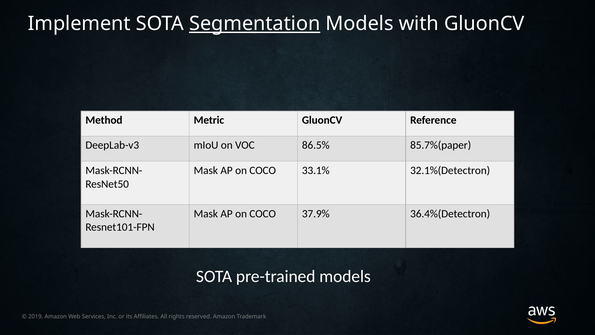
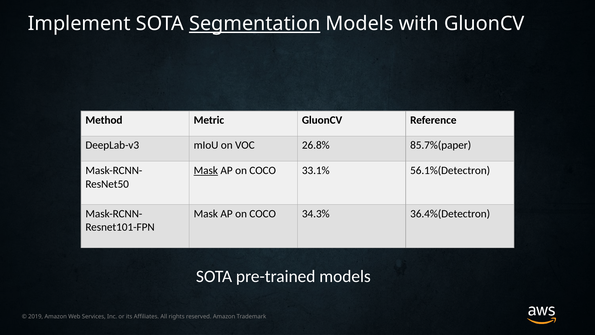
86.5%: 86.5% -> 26.8%
Mask at (206, 170) underline: none -> present
32.1%(Detectron: 32.1%(Detectron -> 56.1%(Detectron
37.9%: 37.9% -> 34.3%
